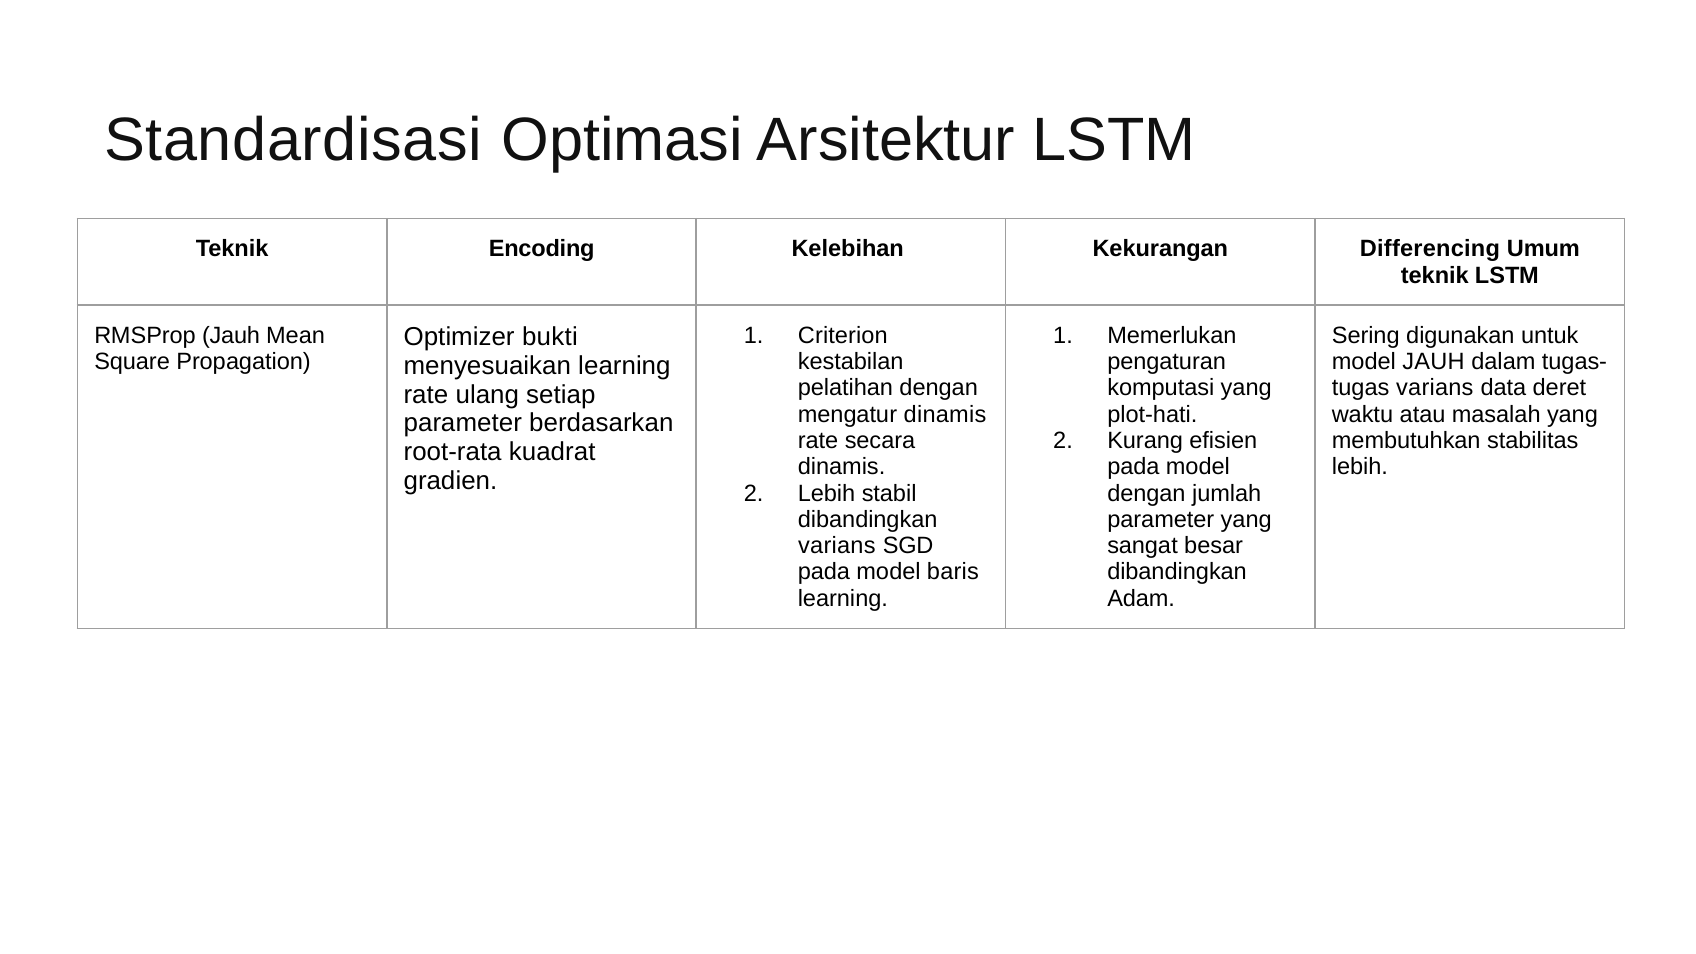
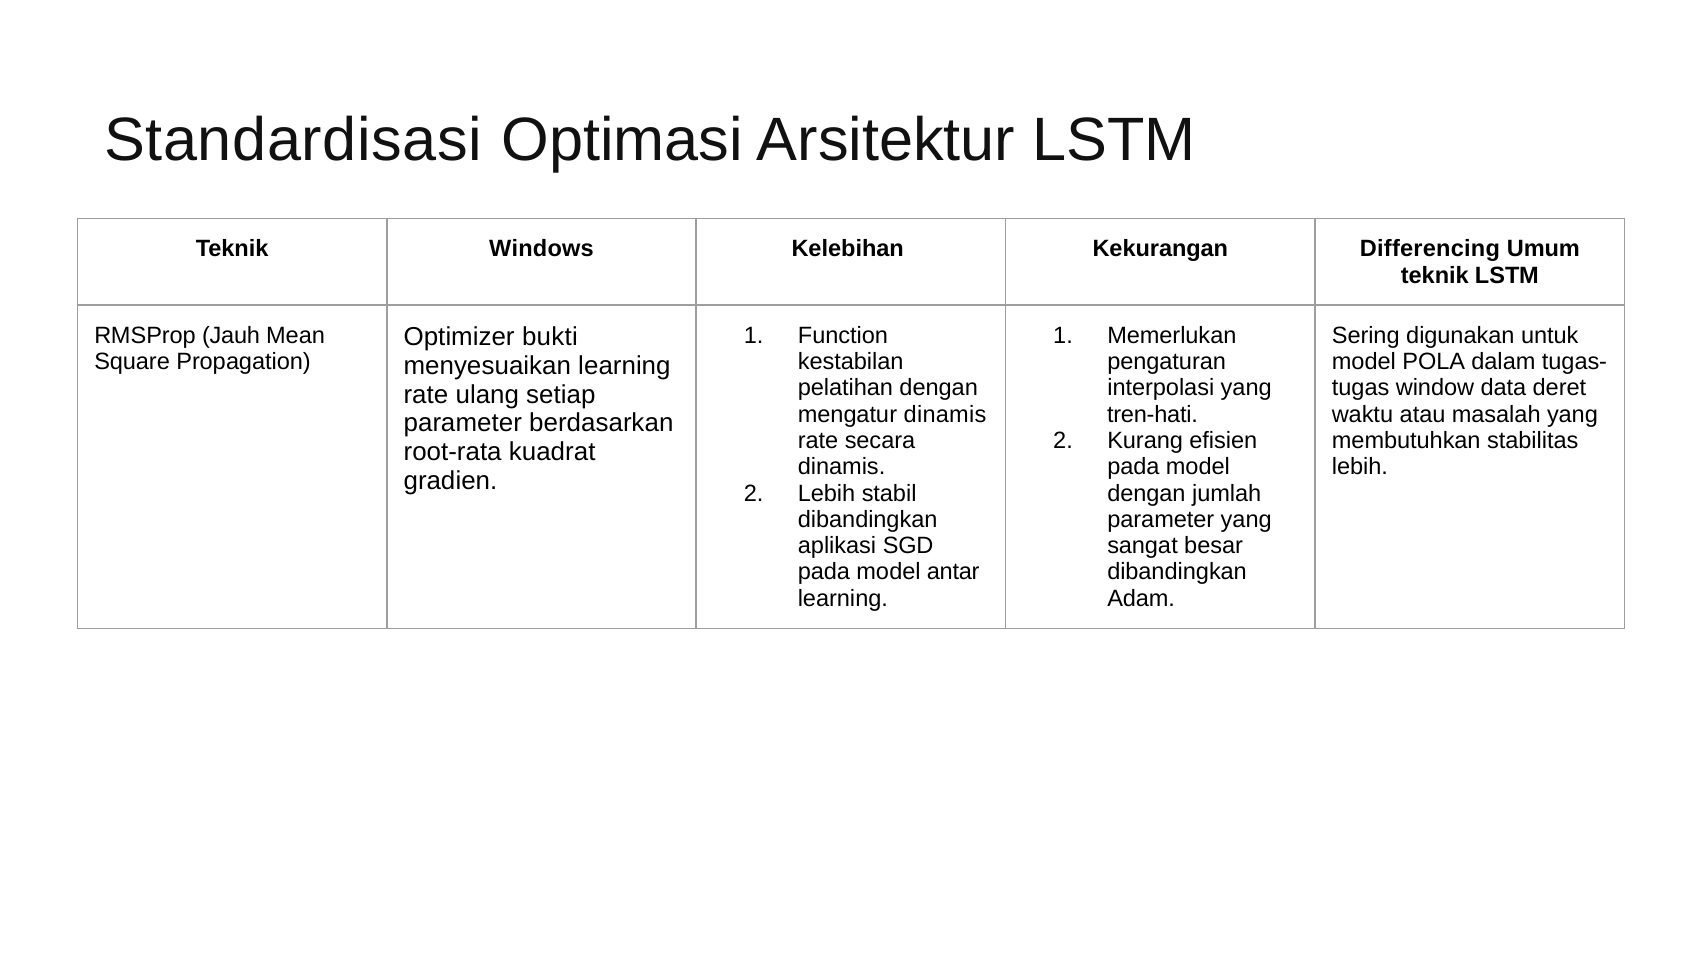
Encoding: Encoding -> Windows
Criterion: Criterion -> Function
model JAUH: JAUH -> POLA
komputasi: komputasi -> interpolasi
varians at (1435, 388): varians -> window
plot-hati: plot-hati -> tren-hati
varians at (837, 546): varians -> aplikasi
baris: baris -> antar
